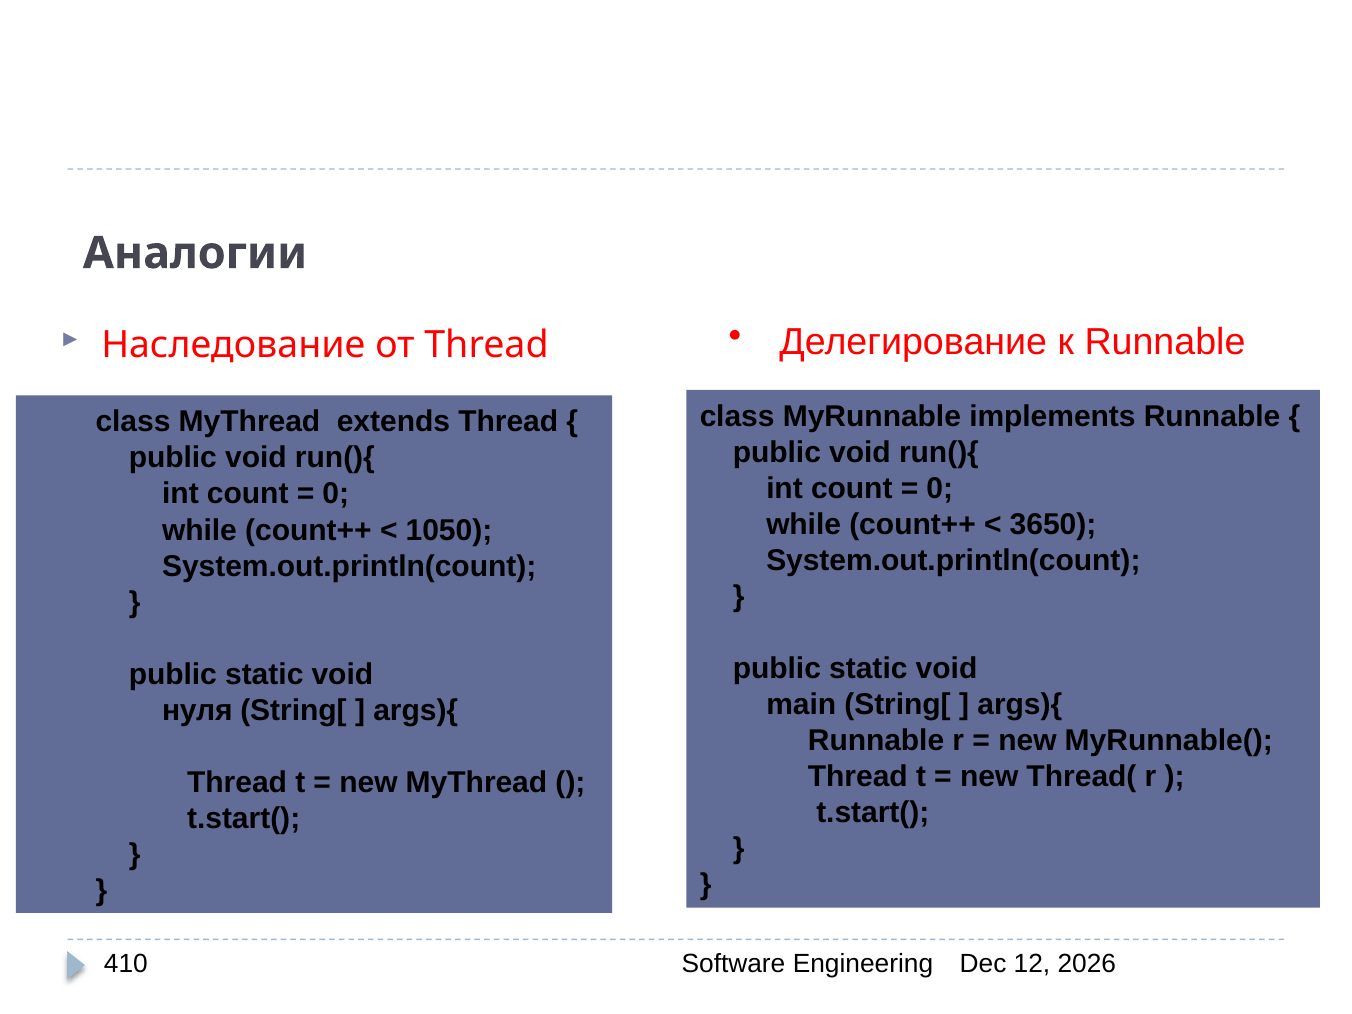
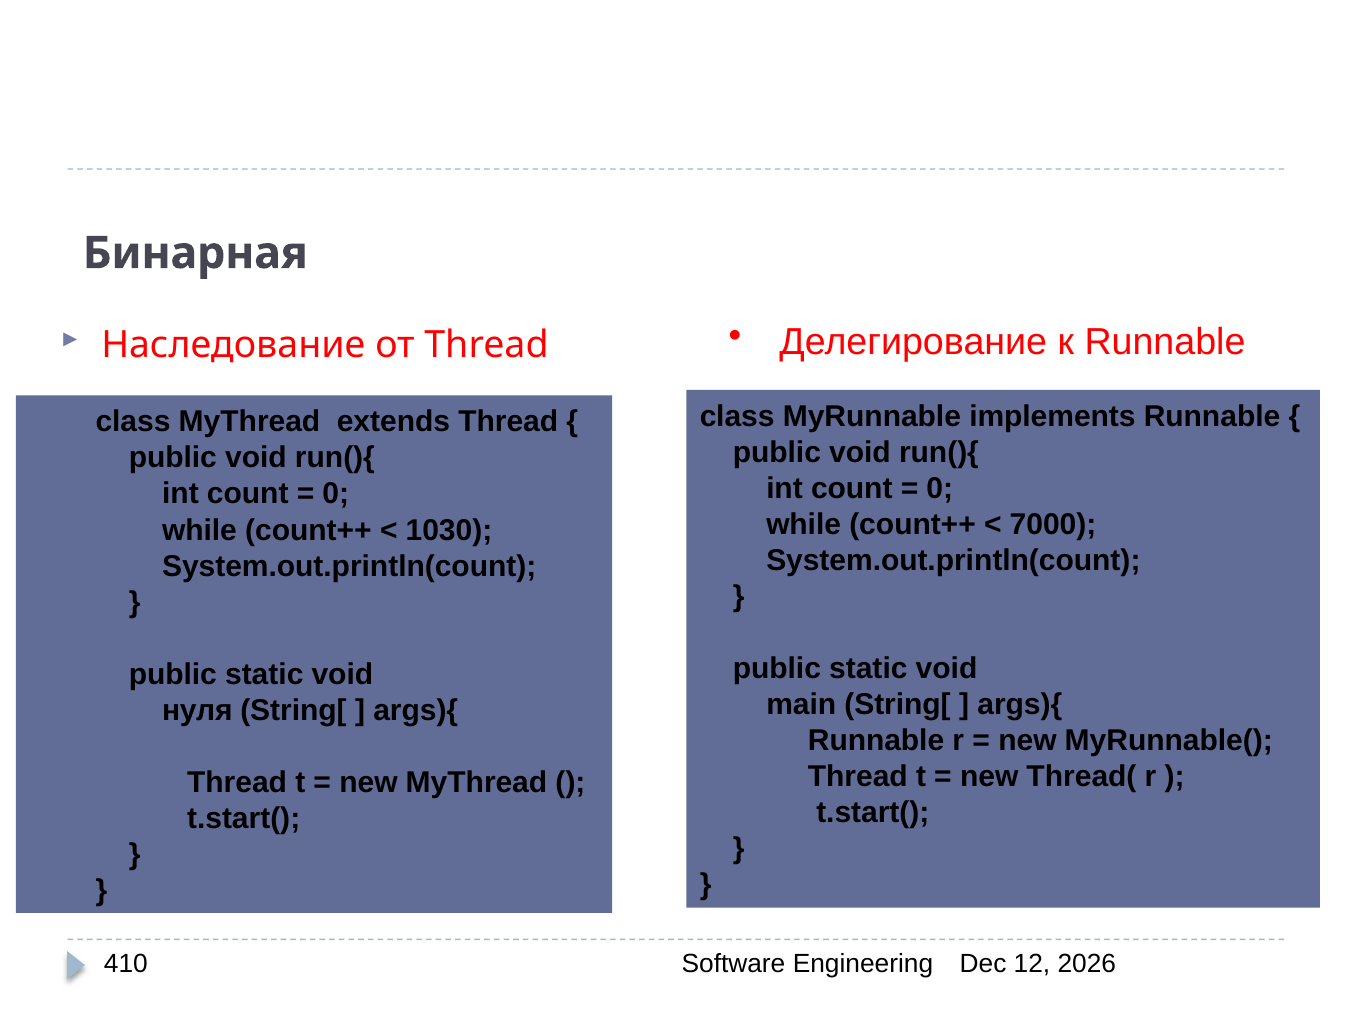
Аналогии: Аналогии -> Бинарная
3650: 3650 -> 7000
1050: 1050 -> 1030
